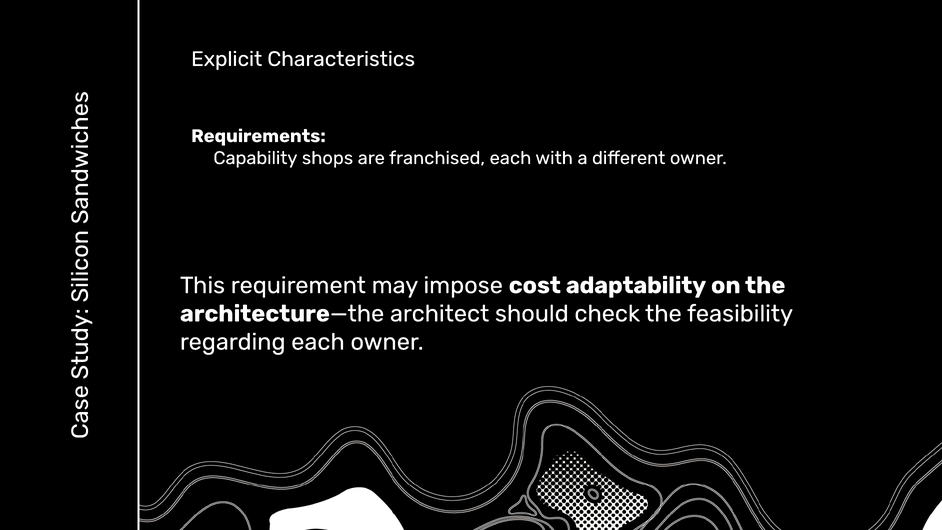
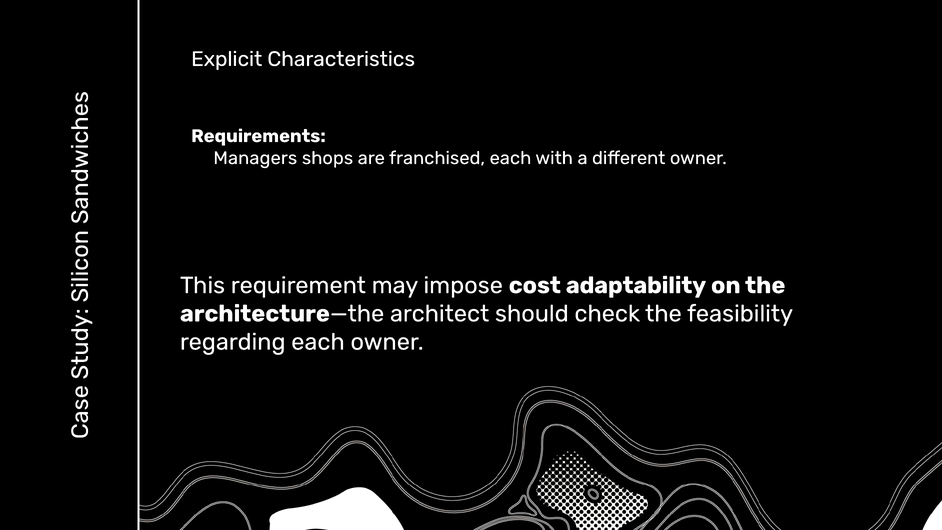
Capability: Capability -> Managers
